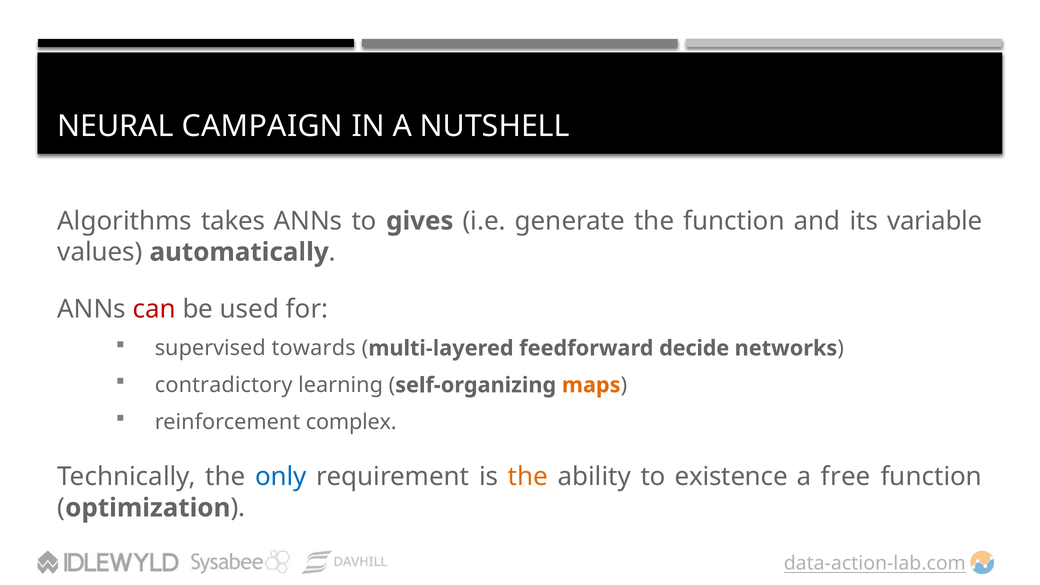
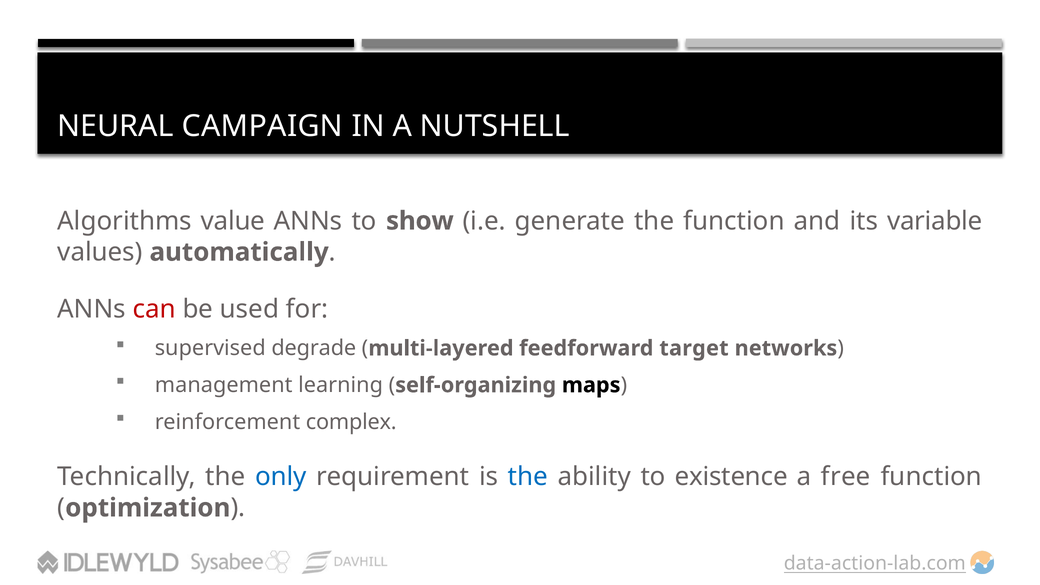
takes: takes -> value
gives: gives -> show
towards: towards -> degrade
decide: decide -> target
contradictory: contradictory -> management
maps colour: orange -> black
the at (528, 477) colour: orange -> blue
